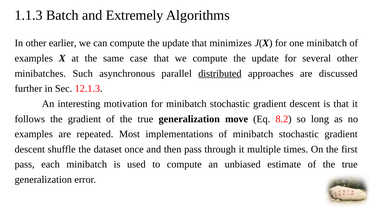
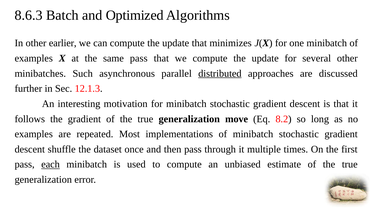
1.1.3: 1.1.3 -> 8.6.3
Extremely: Extremely -> Optimized
same case: case -> pass
each underline: none -> present
